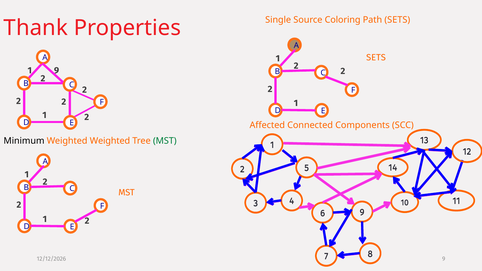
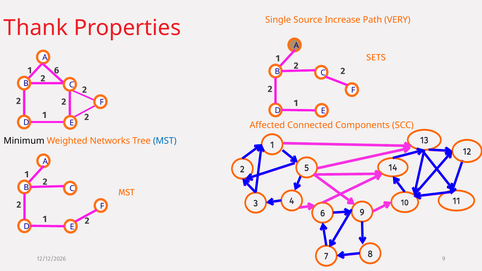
Coloring: Coloring -> Increase
Path SETS: SETS -> VERY
1 9: 9 -> 6
Weighted Weighted: Weighted -> Networks
MST at (165, 141) colour: green -> blue
